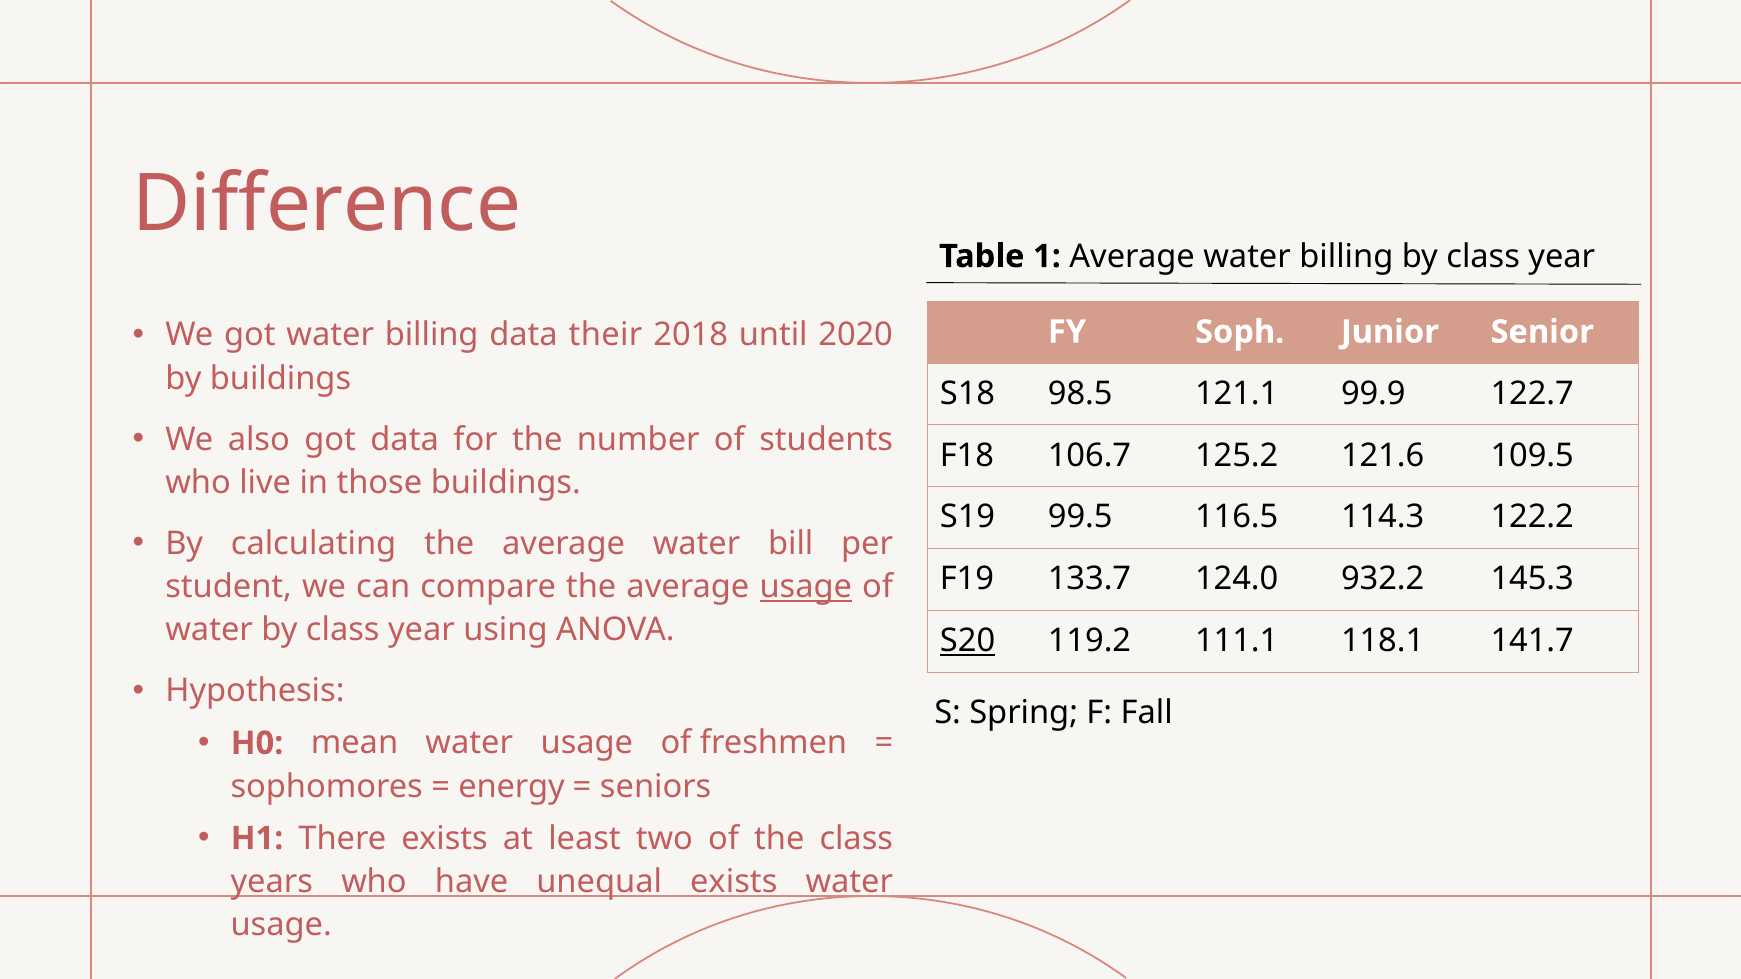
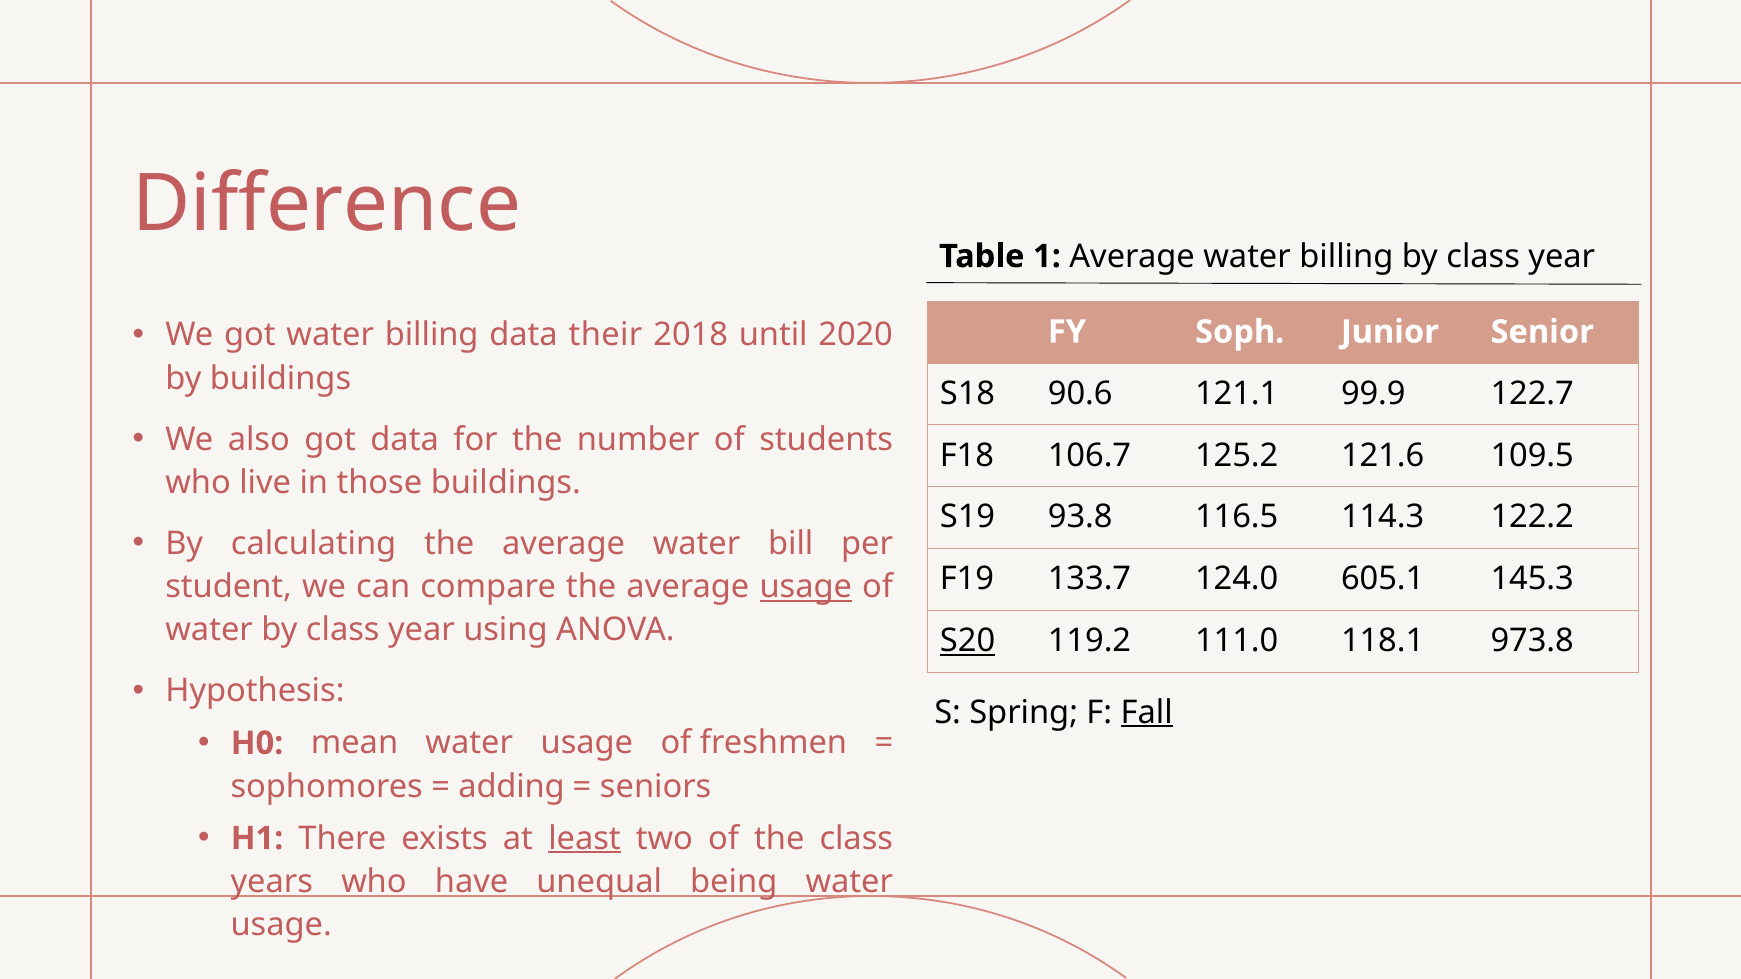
98.5: 98.5 -> 90.6
99.5: 99.5 -> 93.8
932.2: 932.2 -> 605.1
111.1: 111.1 -> 111.0
141.7: 141.7 -> 973.8
Fall underline: none -> present
energy: energy -> adding
least underline: none -> present
unequal exists: exists -> being
